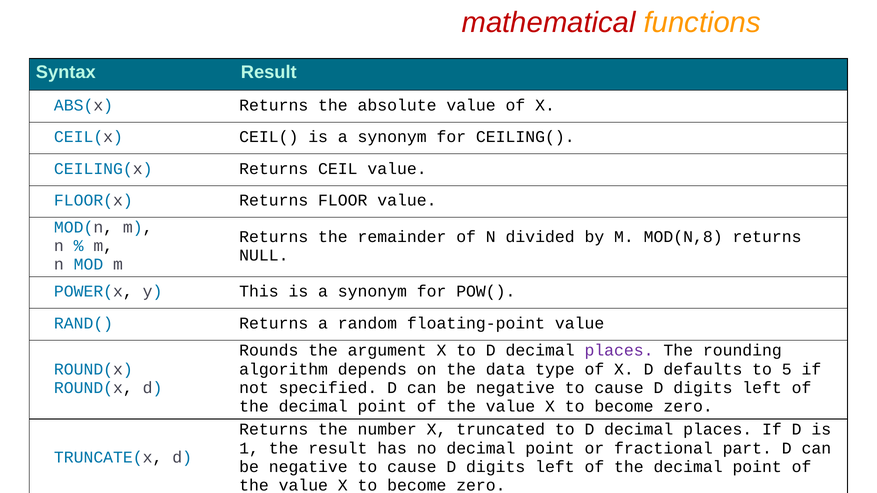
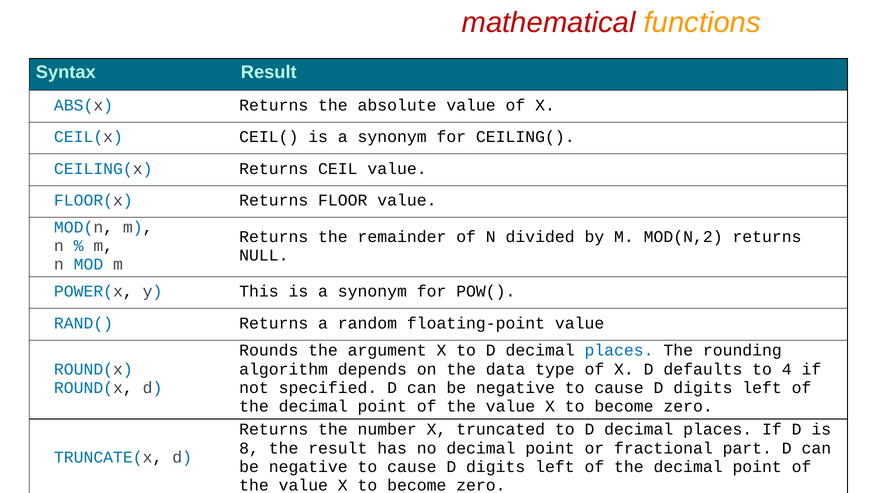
MOD(N,8: MOD(N,8 -> MOD(N,2
places at (619, 351) colour: purple -> blue
5: 5 -> 4
1: 1 -> 8
